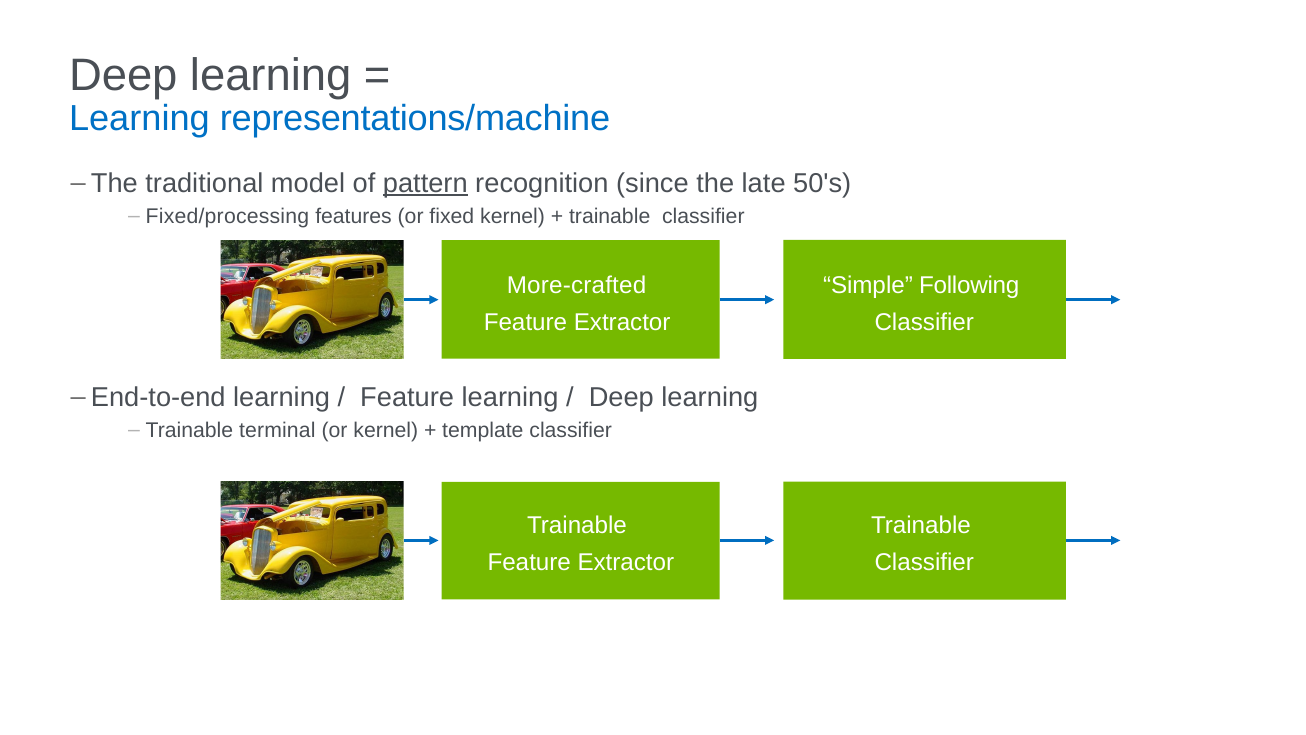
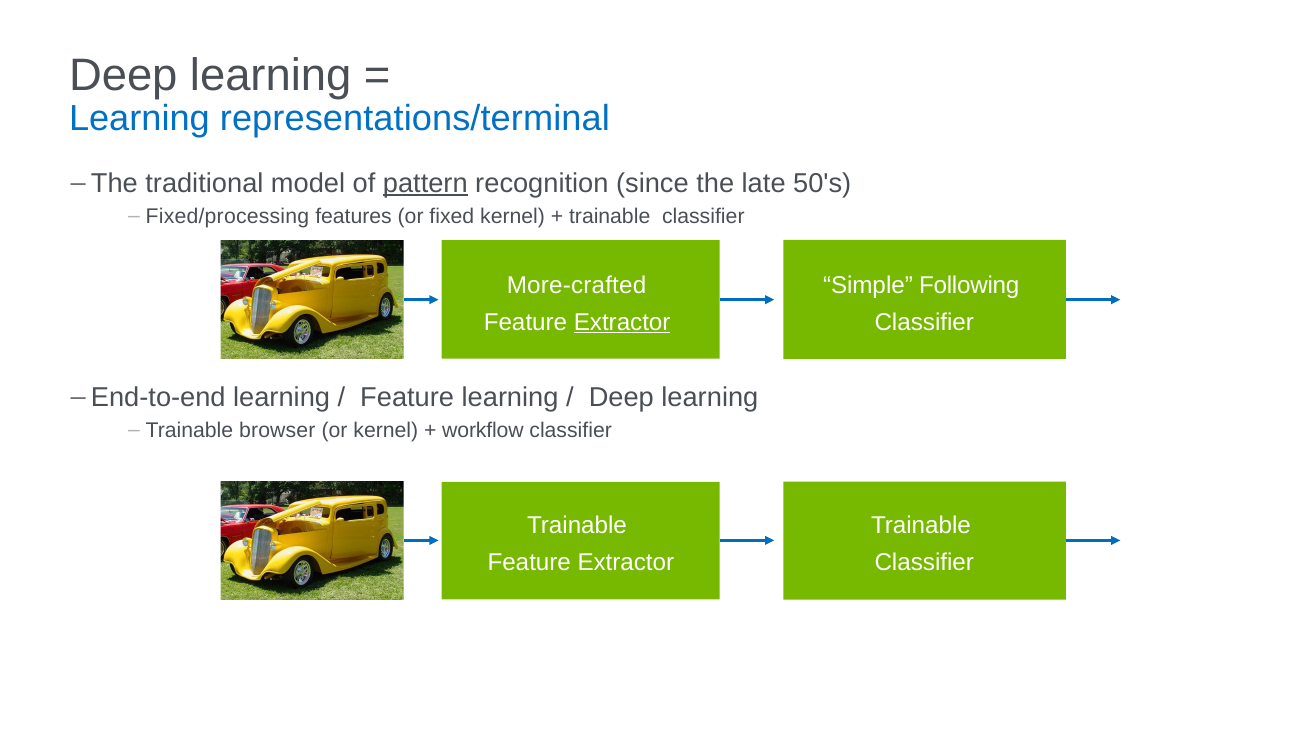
representations/machine: representations/machine -> representations/terminal
Extractor at (622, 322) underline: none -> present
terminal: terminal -> browser
template: template -> workflow
